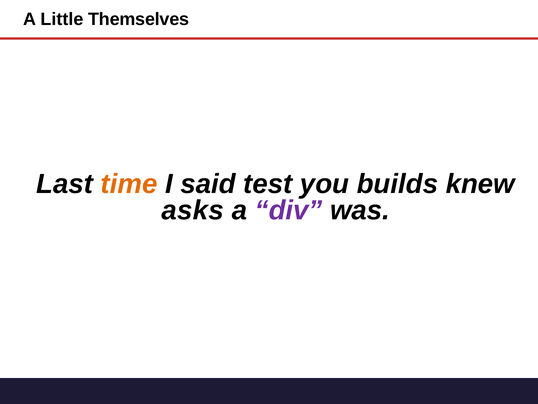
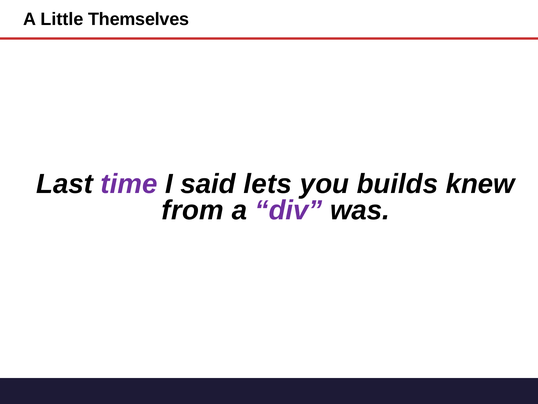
time colour: orange -> purple
test: test -> lets
asks: asks -> from
